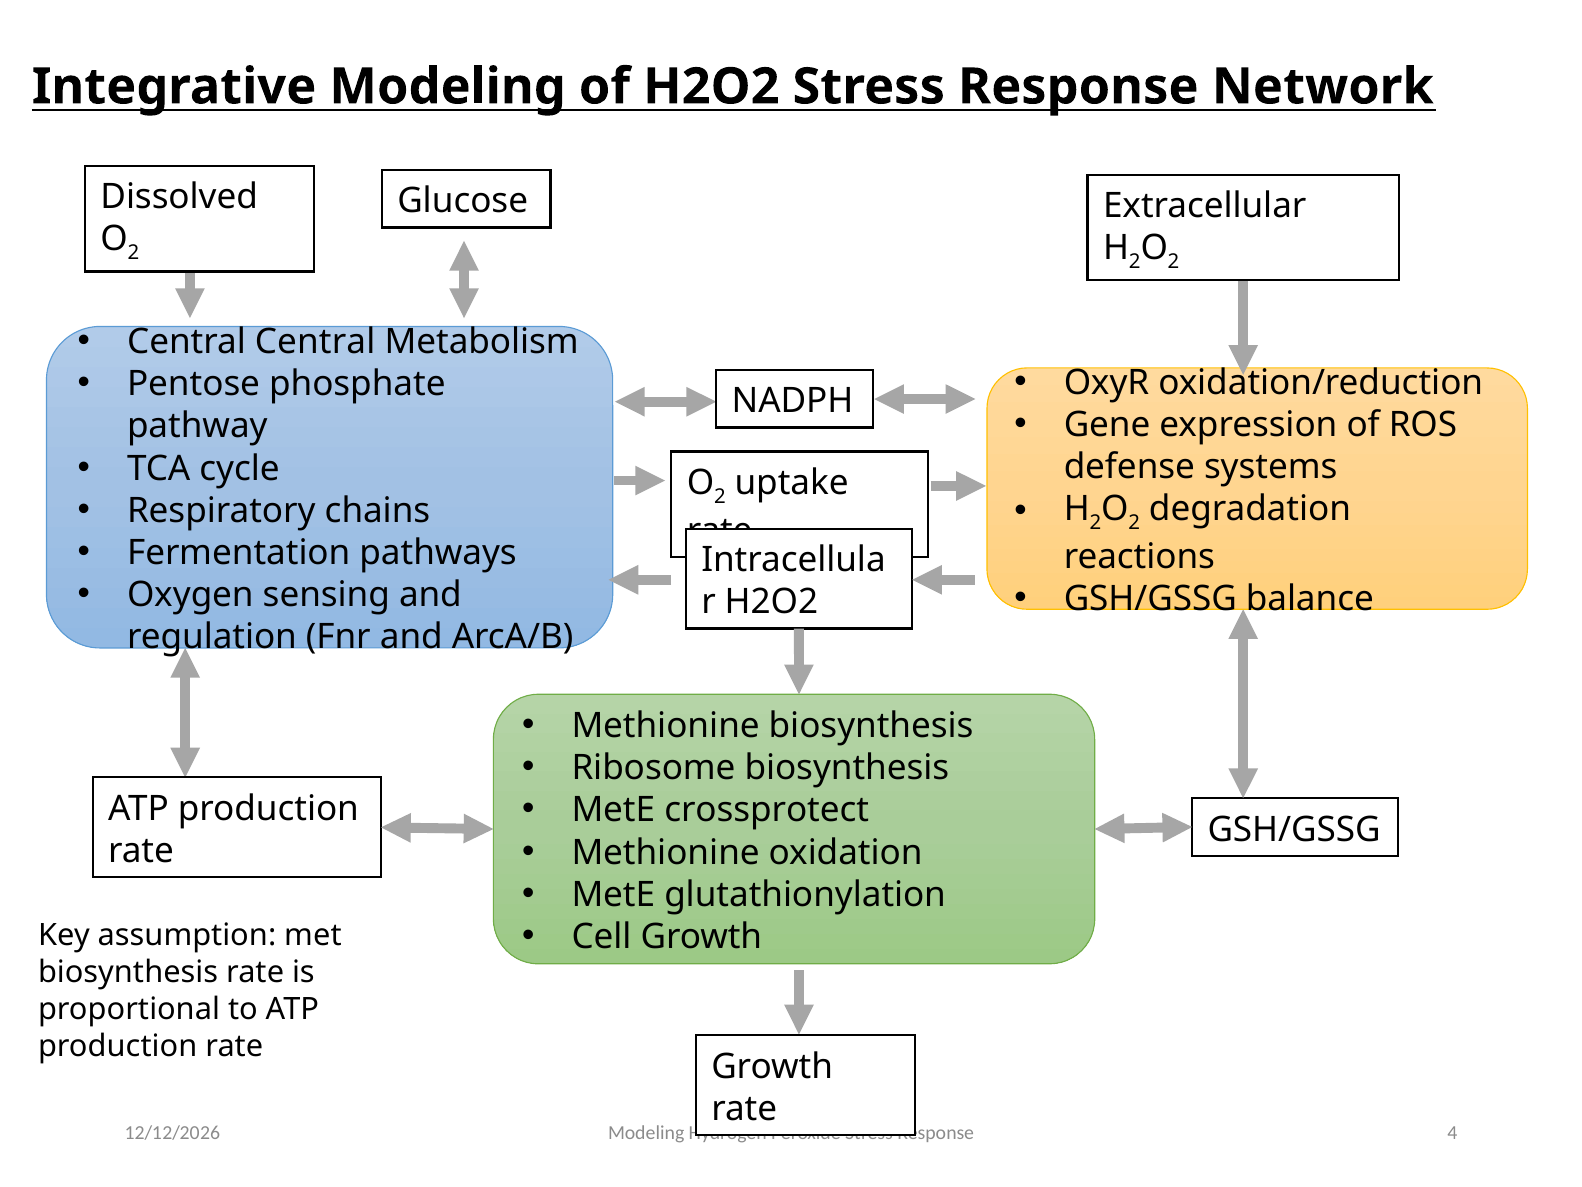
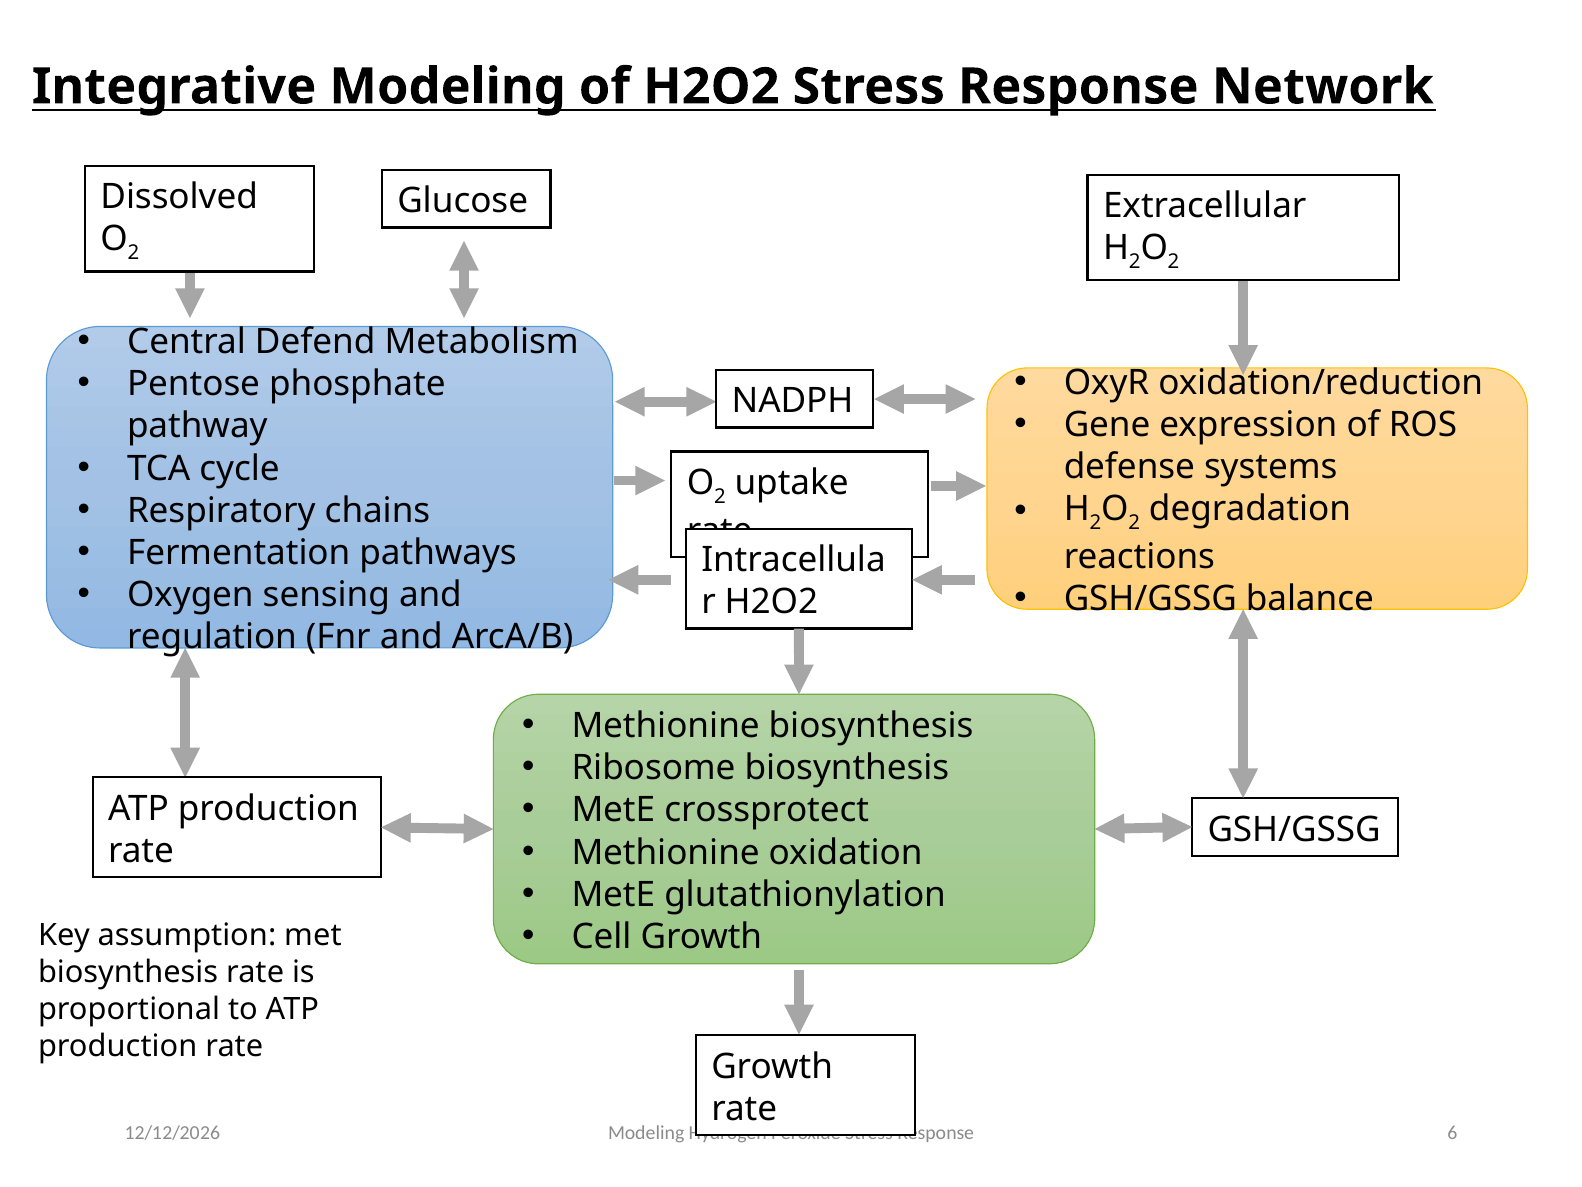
Central Central: Central -> Defend
4: 4 -> 6
